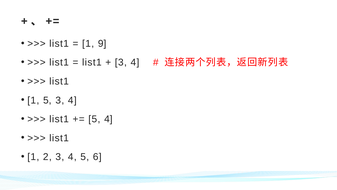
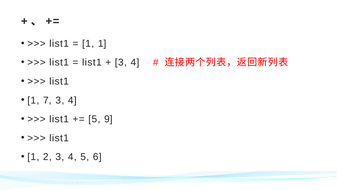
1 9: 9 -> 1
1 5: 5 -> 7
5 4: 4 -> 9
